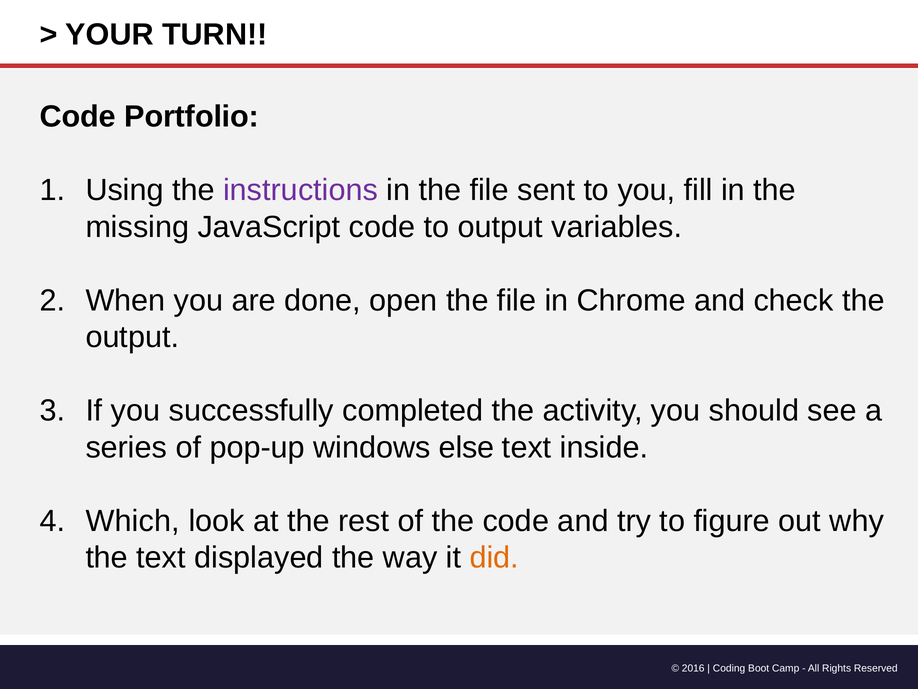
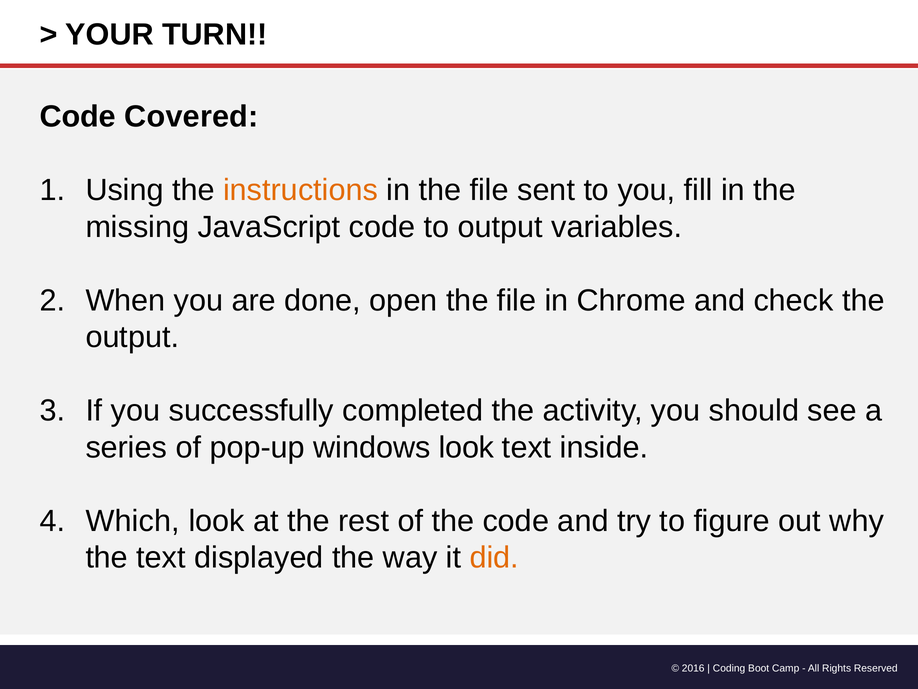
Portfolio: Portfolio -> Covered
instructions colour: purple -> orange
windows else: else -> look
